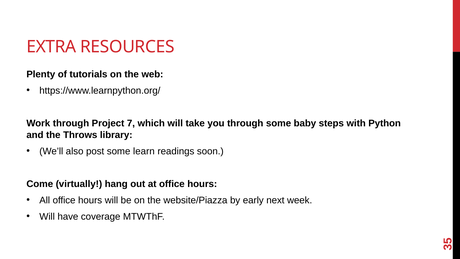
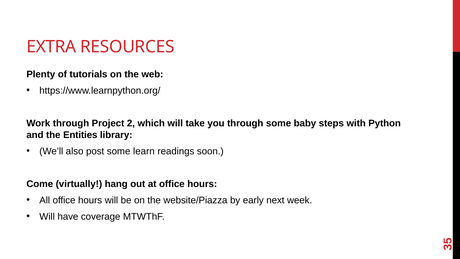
7: 7 -> 2
Throws: Throws -> Entities
